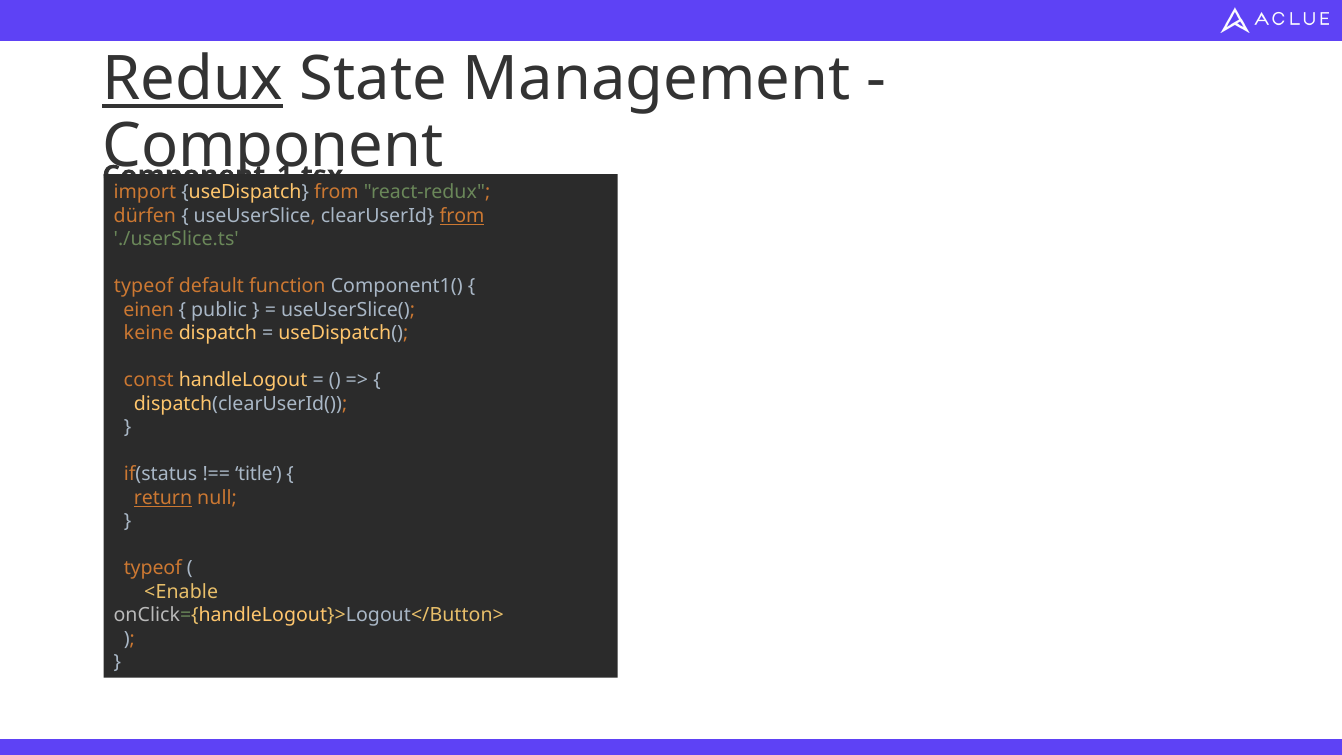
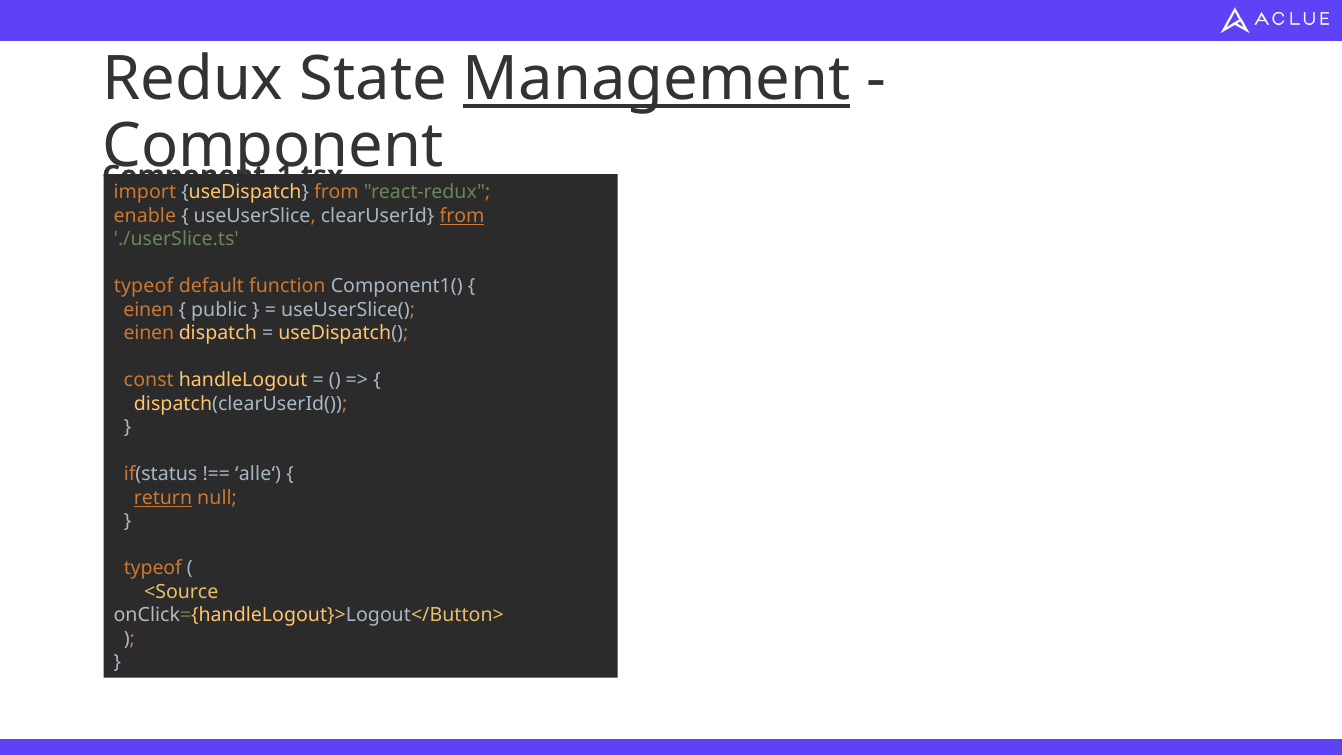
Redux underline: present -> none
Management underline: none -> present
dürfen: dürfen -> enable
keine at (149, 333): keine -> einen
title‘: title‘ -> alle‘
<Enable: <Enable -> <Source
